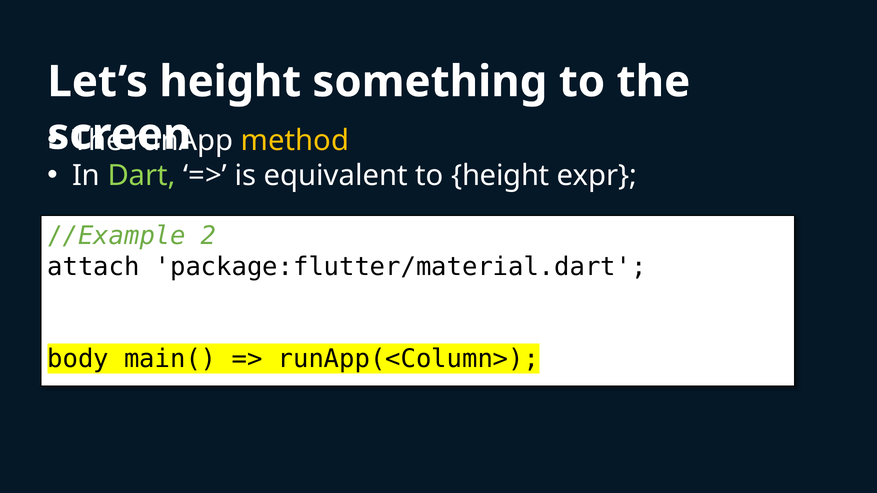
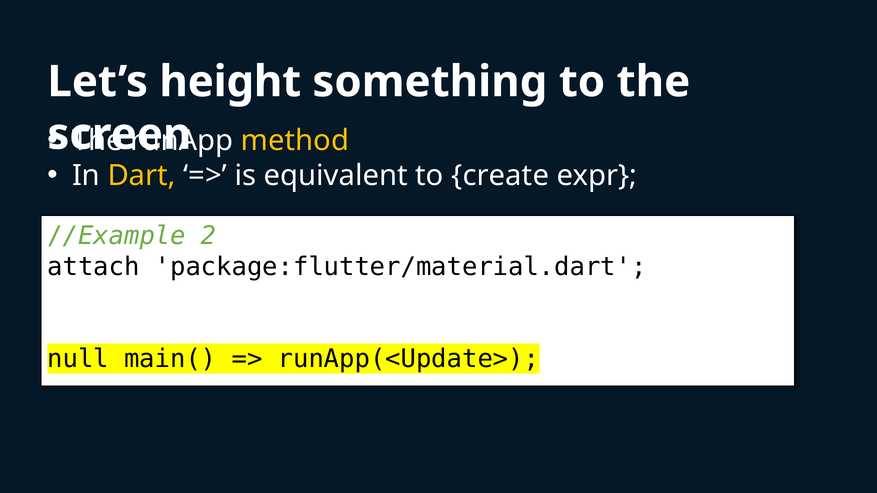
Dart colour: light green -> yellow
to height: height -> create
body: body -> null
runApp(<Column>: runApp(<Column> -> runApp(<Update>
